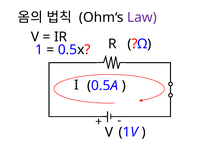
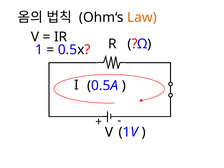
Law colour: purple -> orange
